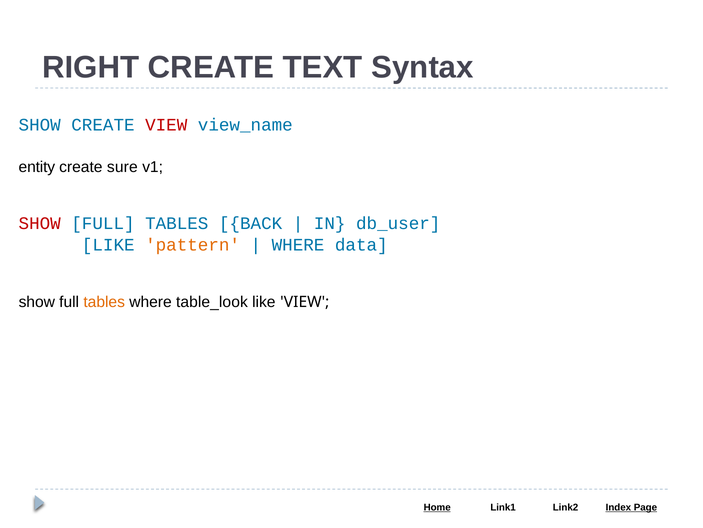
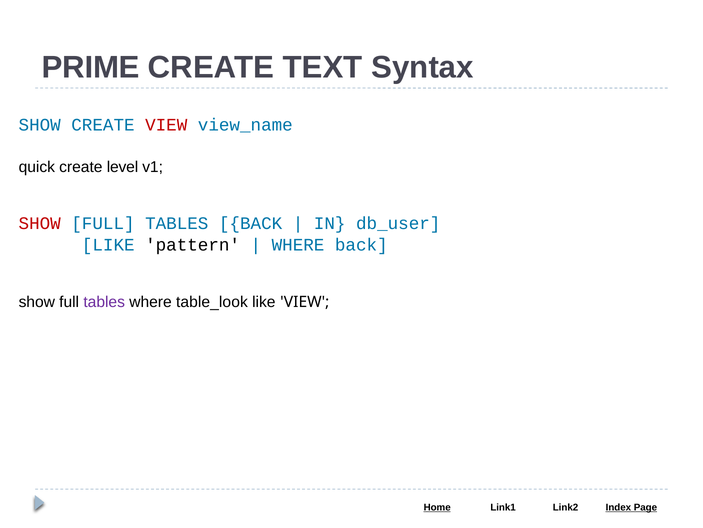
RIGHT: RIGHT -> PRIME
entity: entity -> quick
sure: sure -> level
pattern colour: orange -> black
WHERE data: data -> back
tables at (104, 302) colour: orange -> purple
